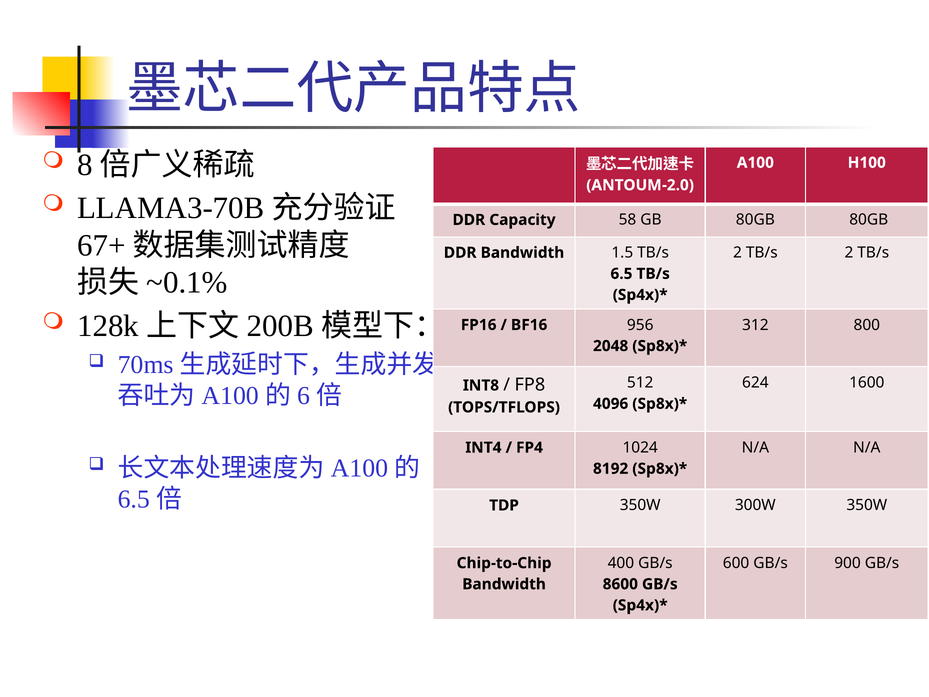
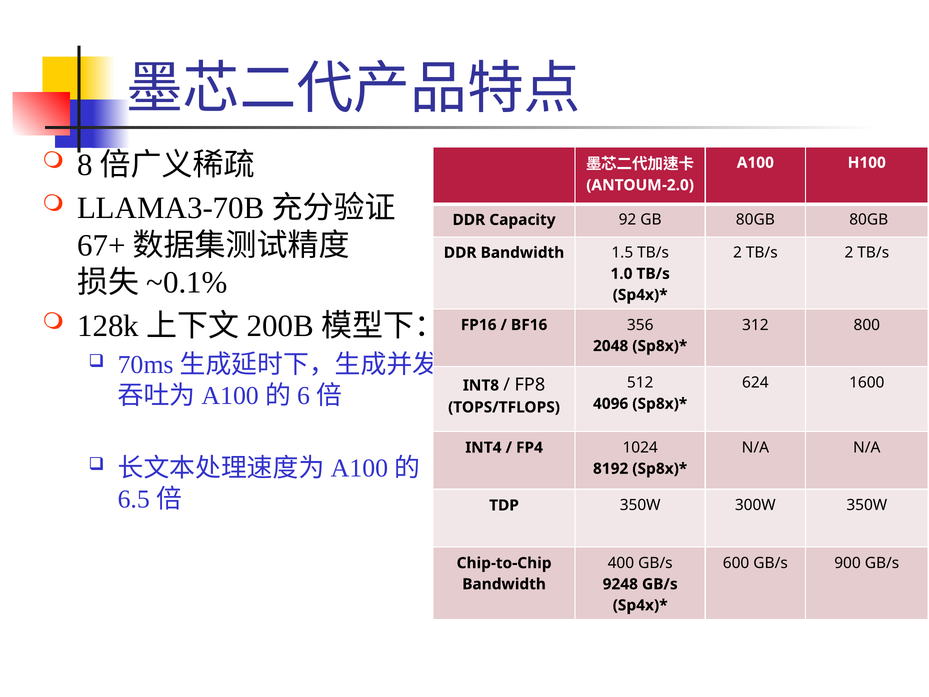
58: 58 -> 92
6.5: 6.5 -> 1.0
956: 956 -> 356
8600: 8600 -> 9248
